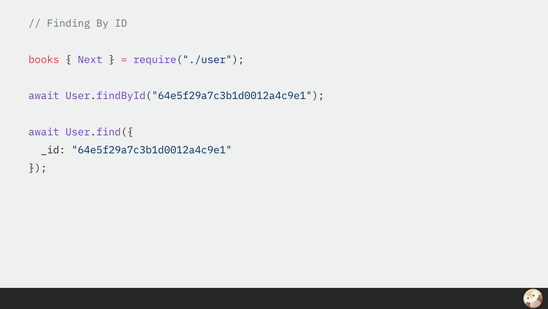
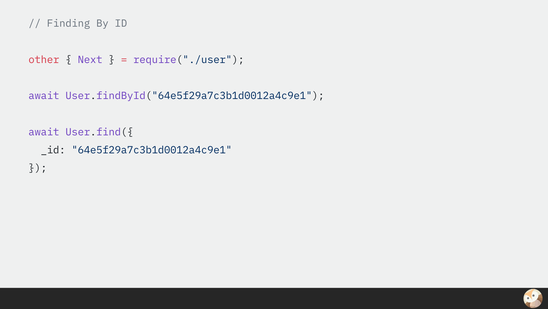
books: books -> other
